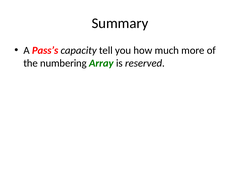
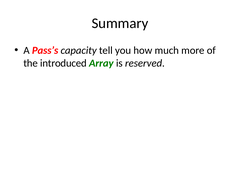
numbering: numbering -> introduced
